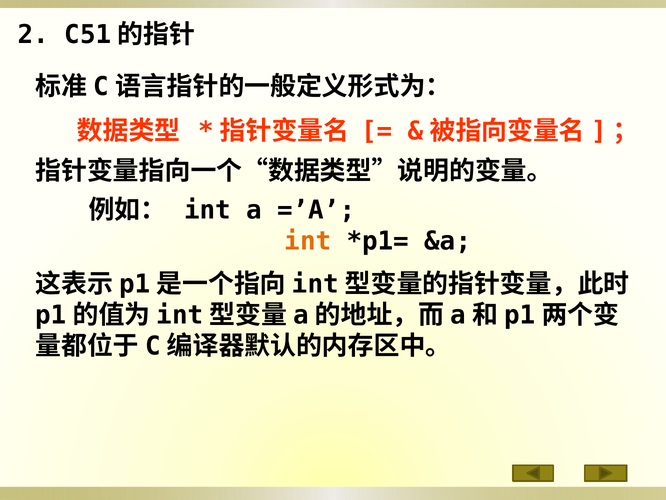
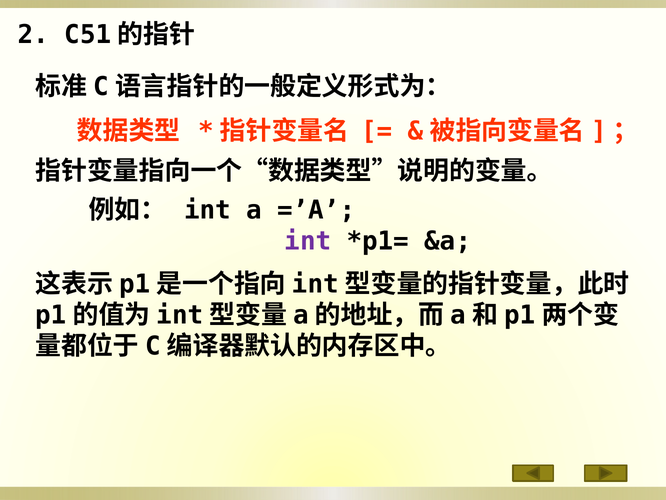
int at (308, 241) colour: orange -> purple
